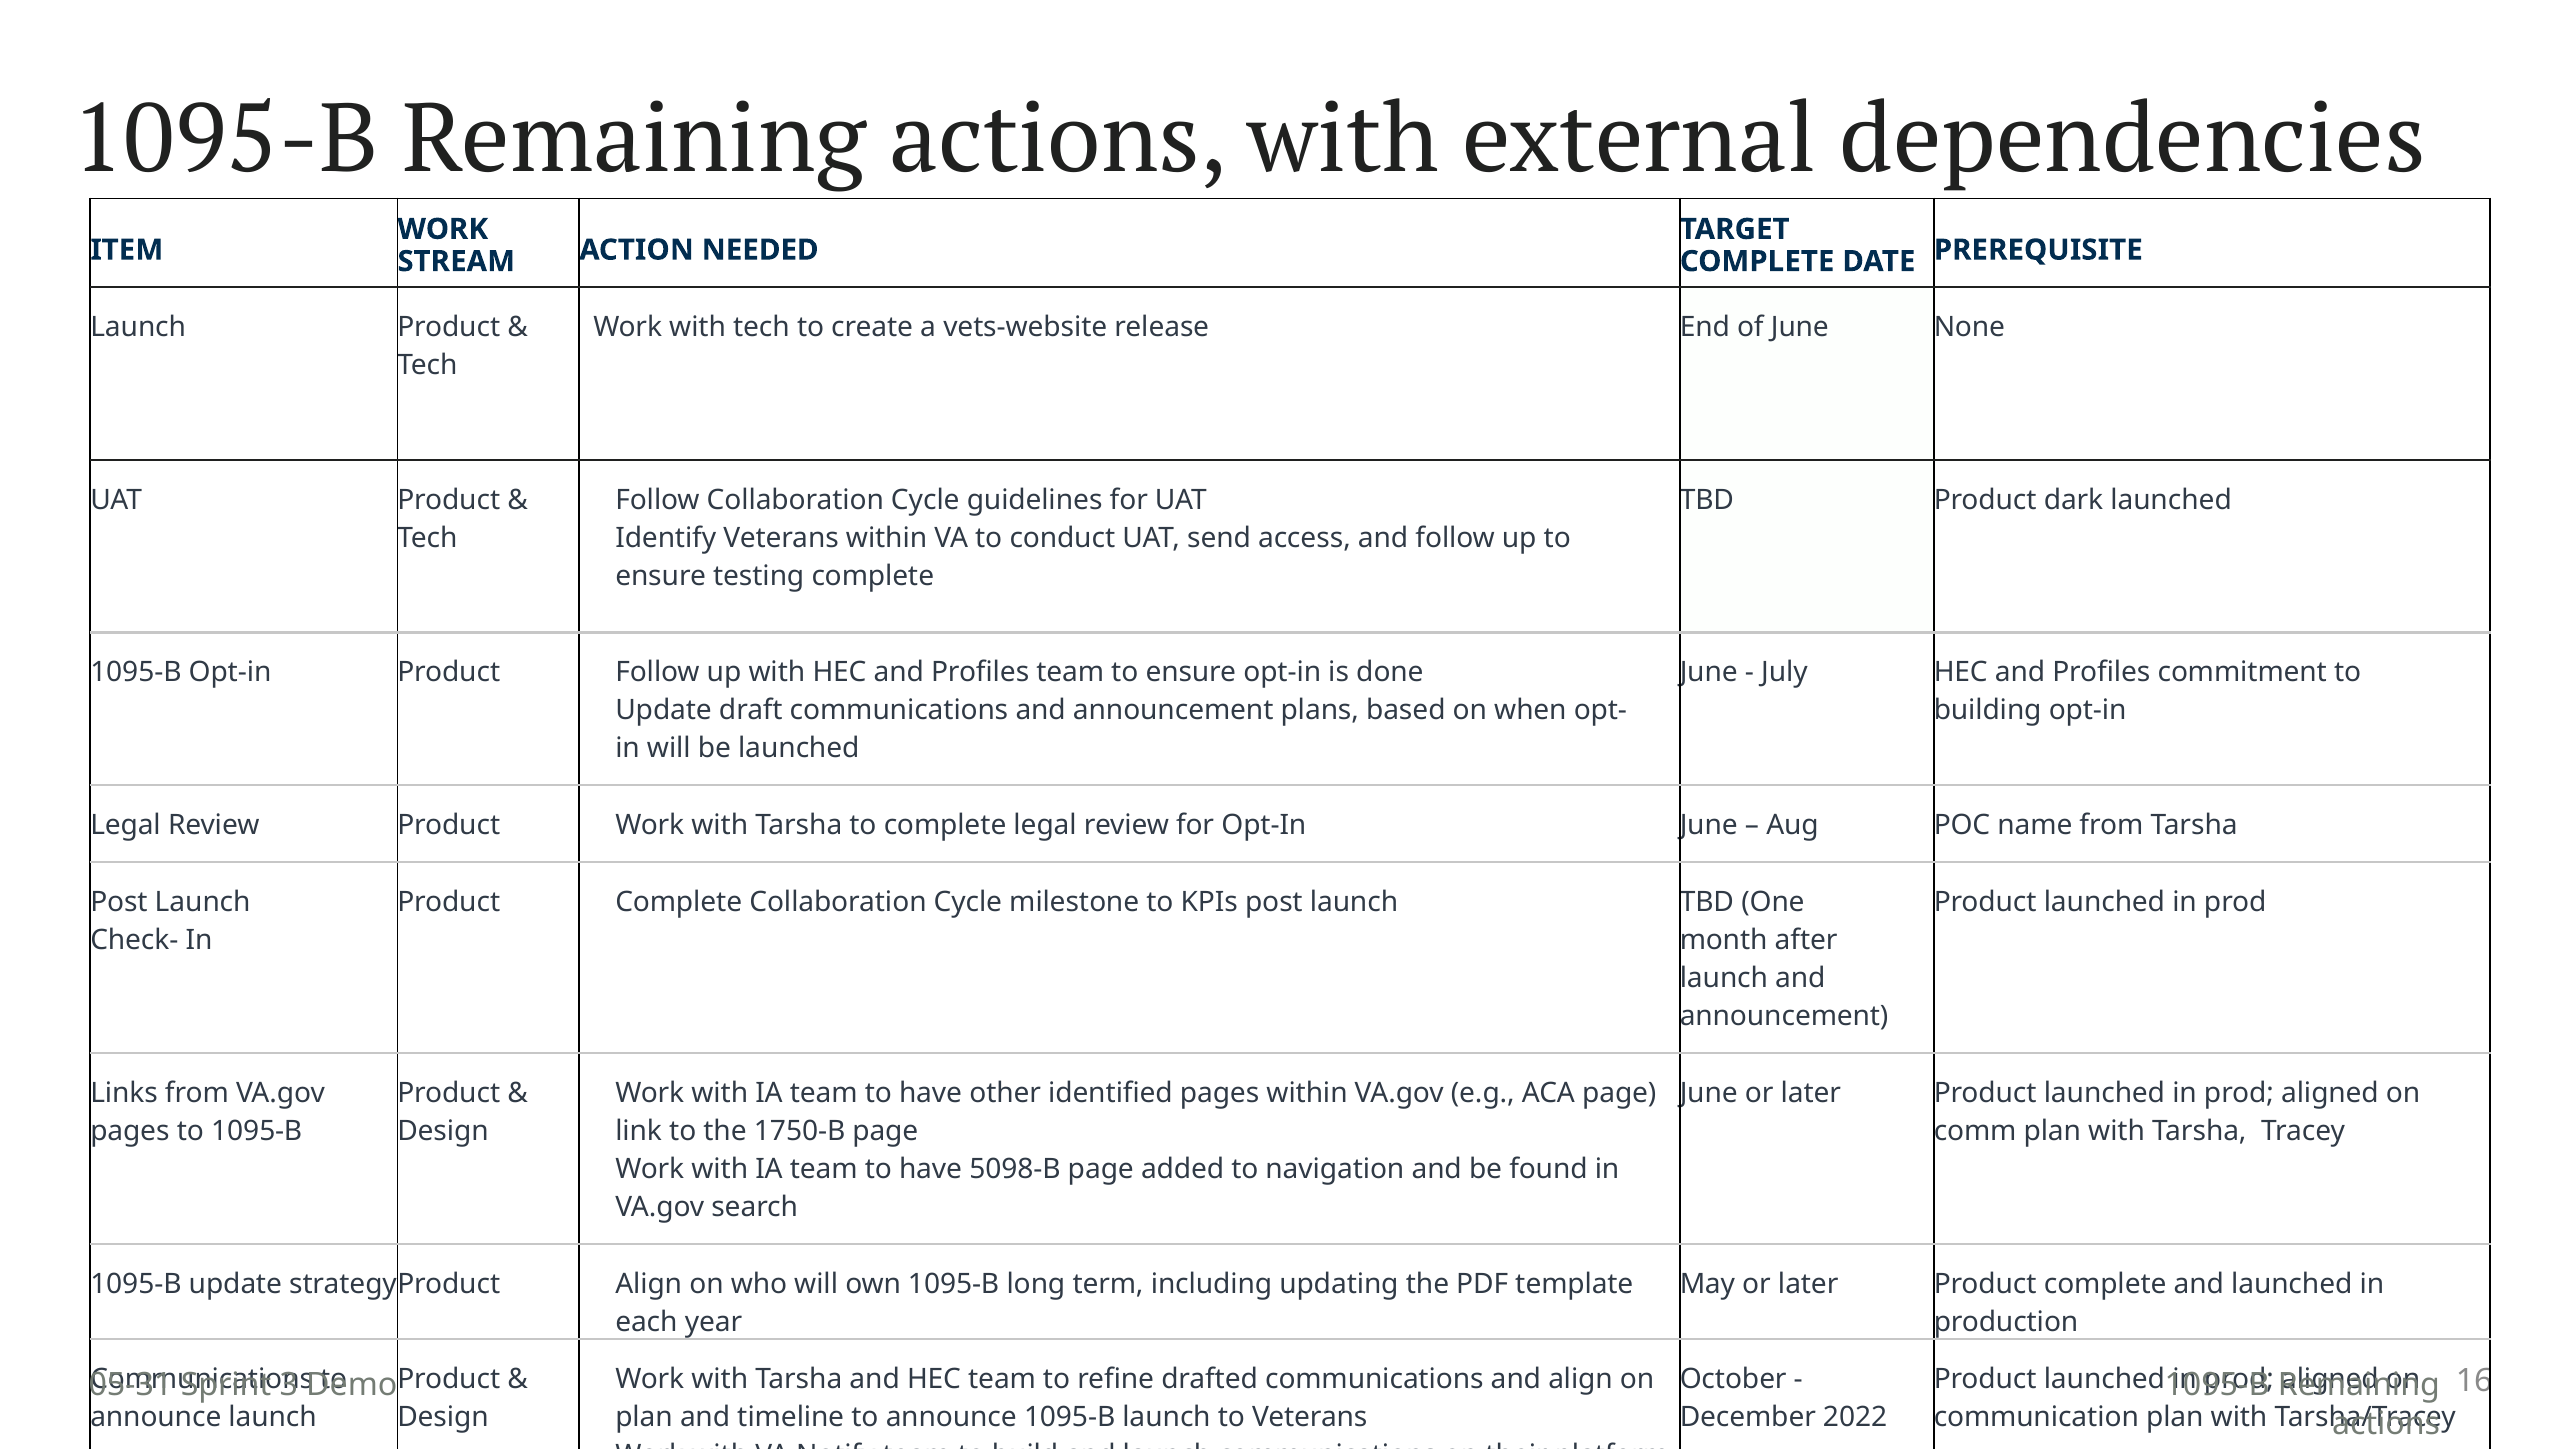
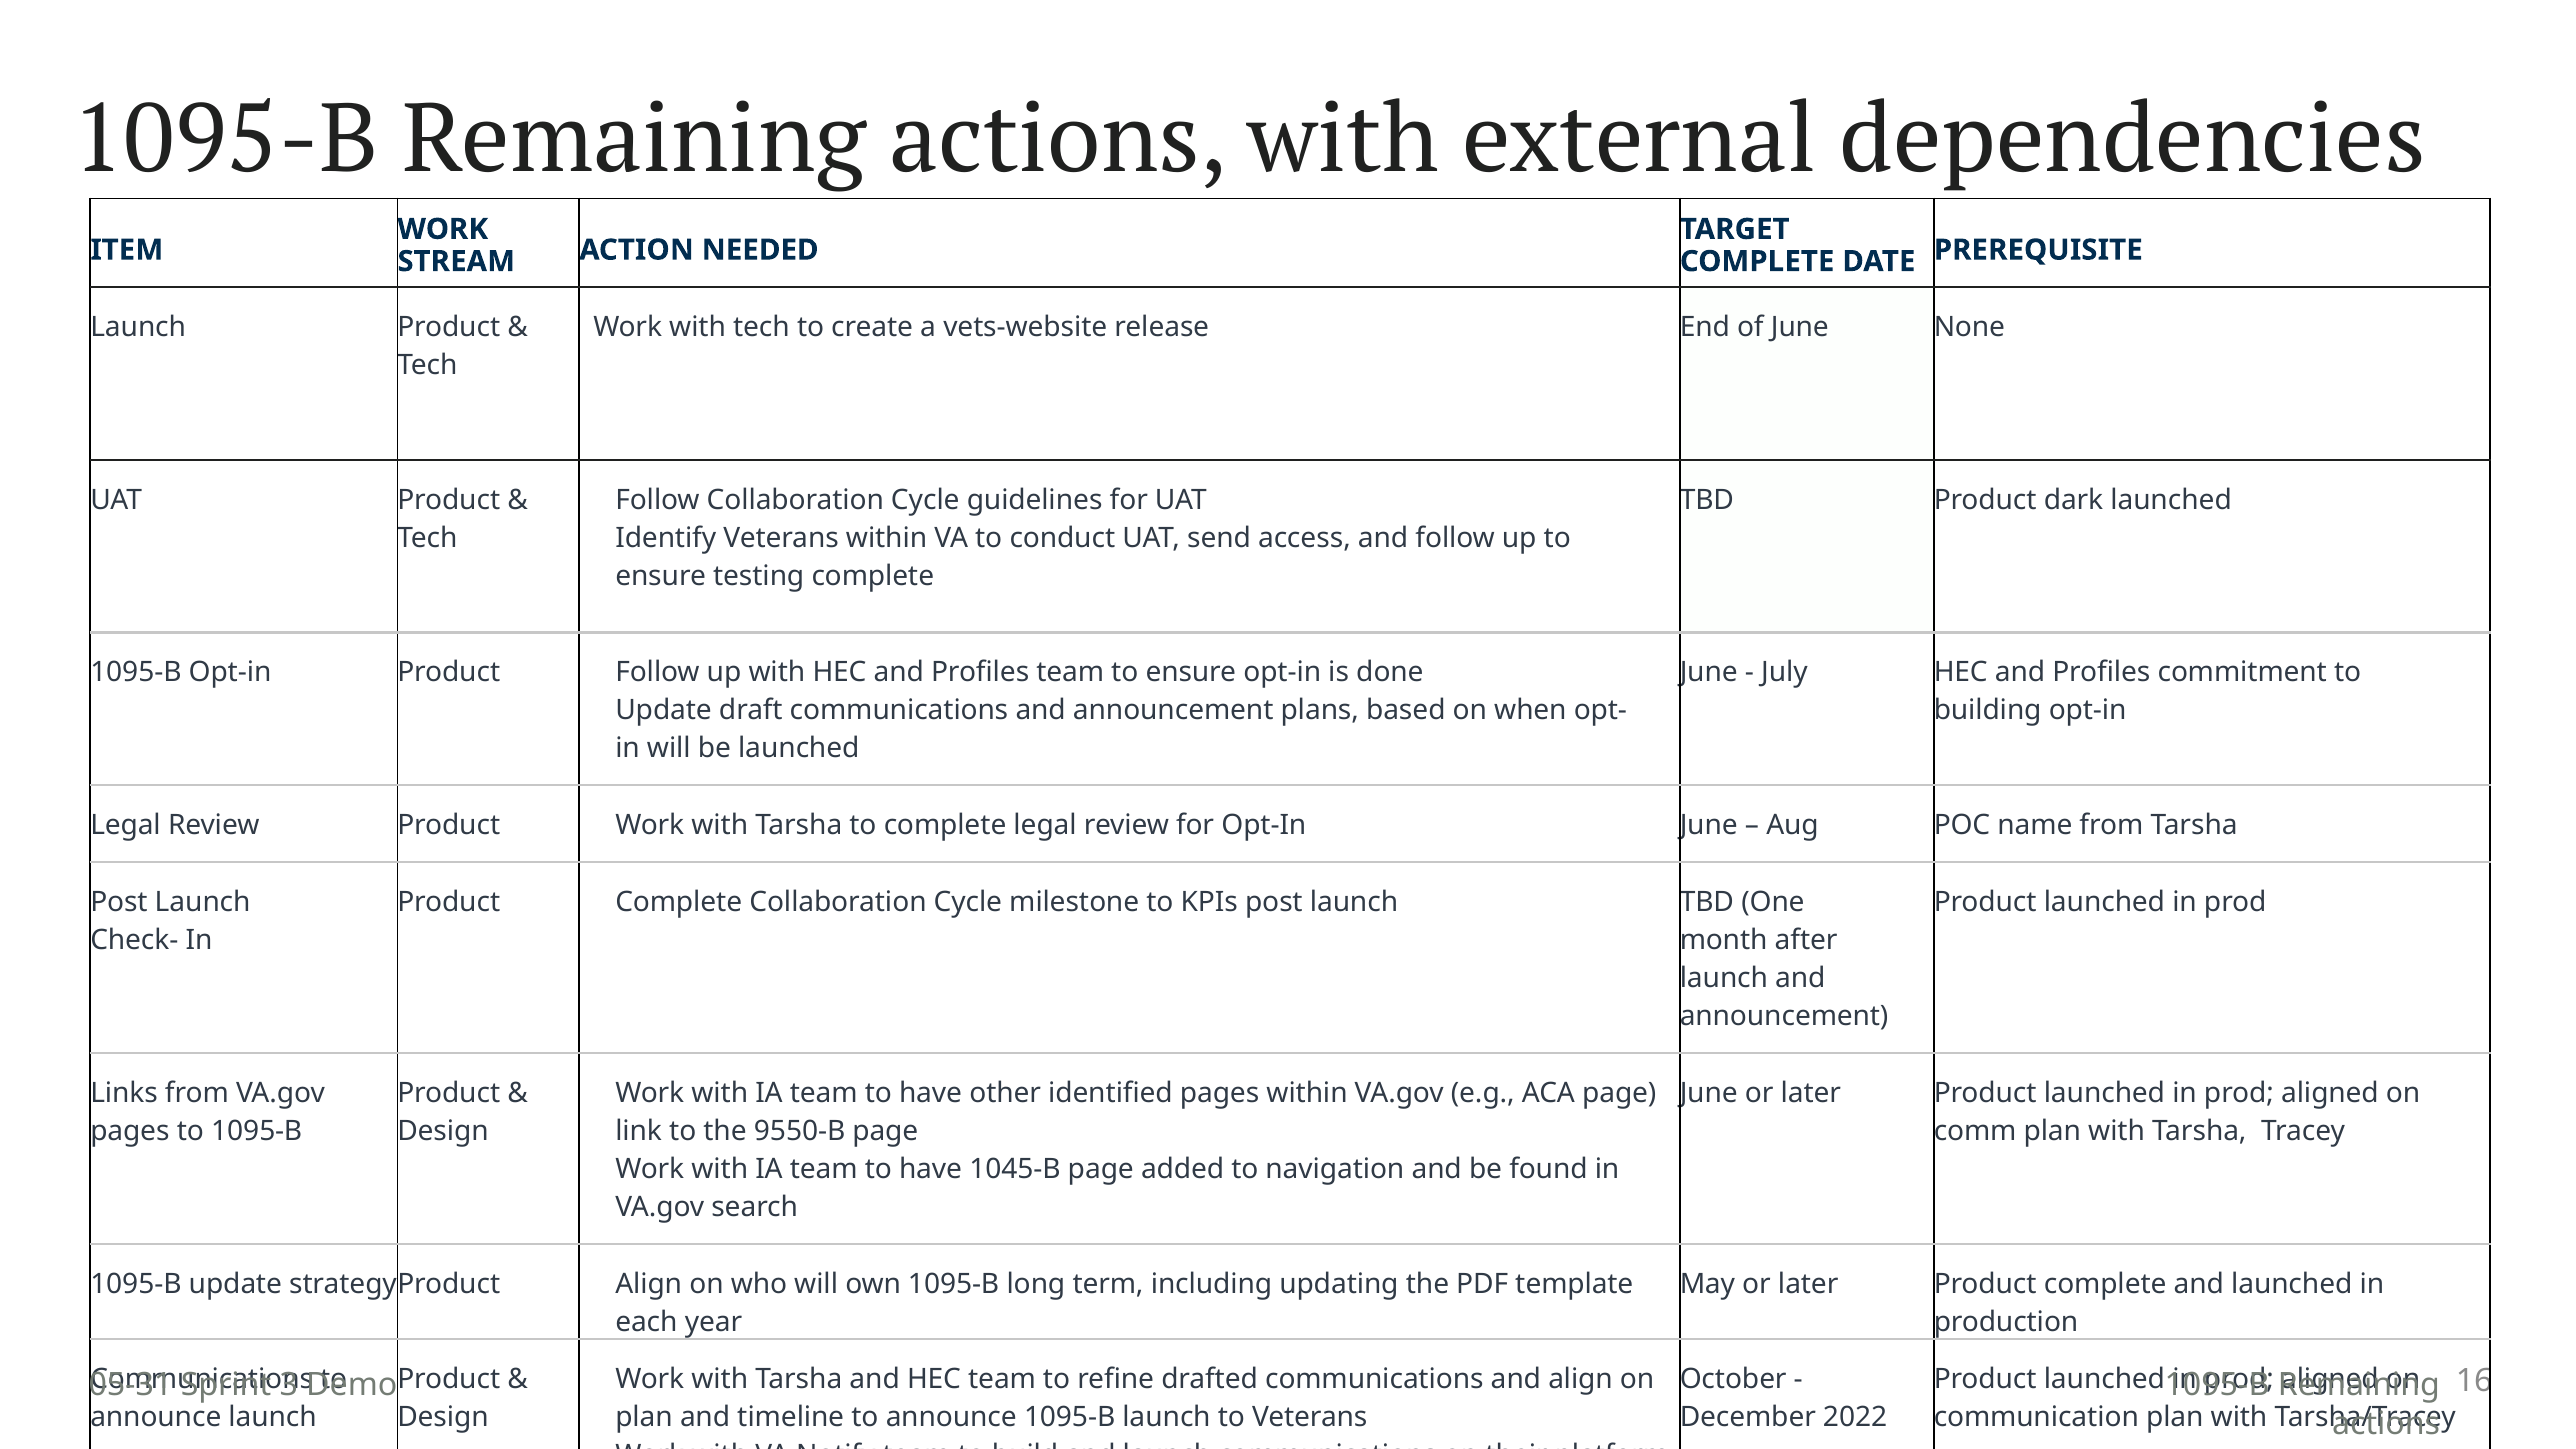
1750-B: 1750-B -> 9550-B
5098-B: 5098-B -> 1045-B
